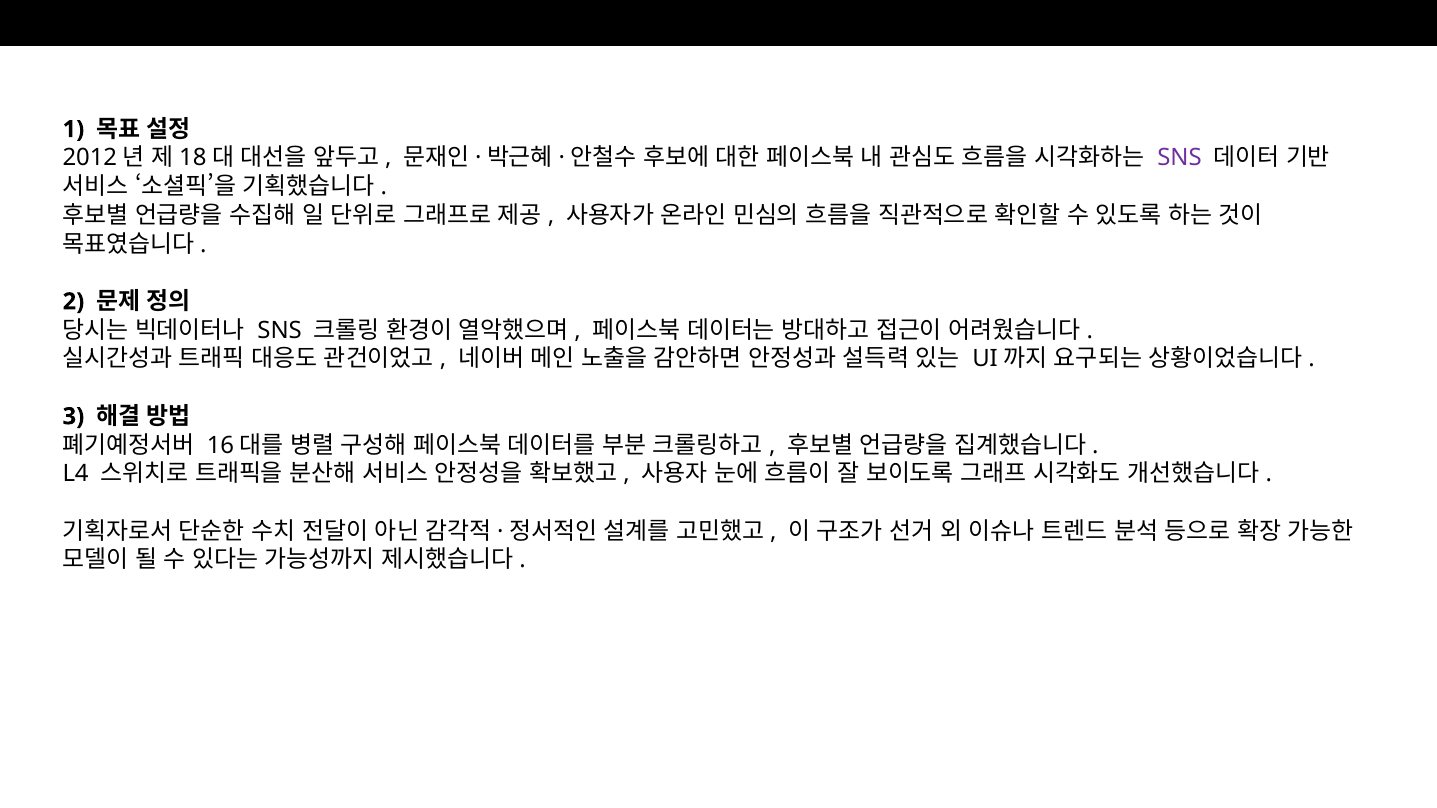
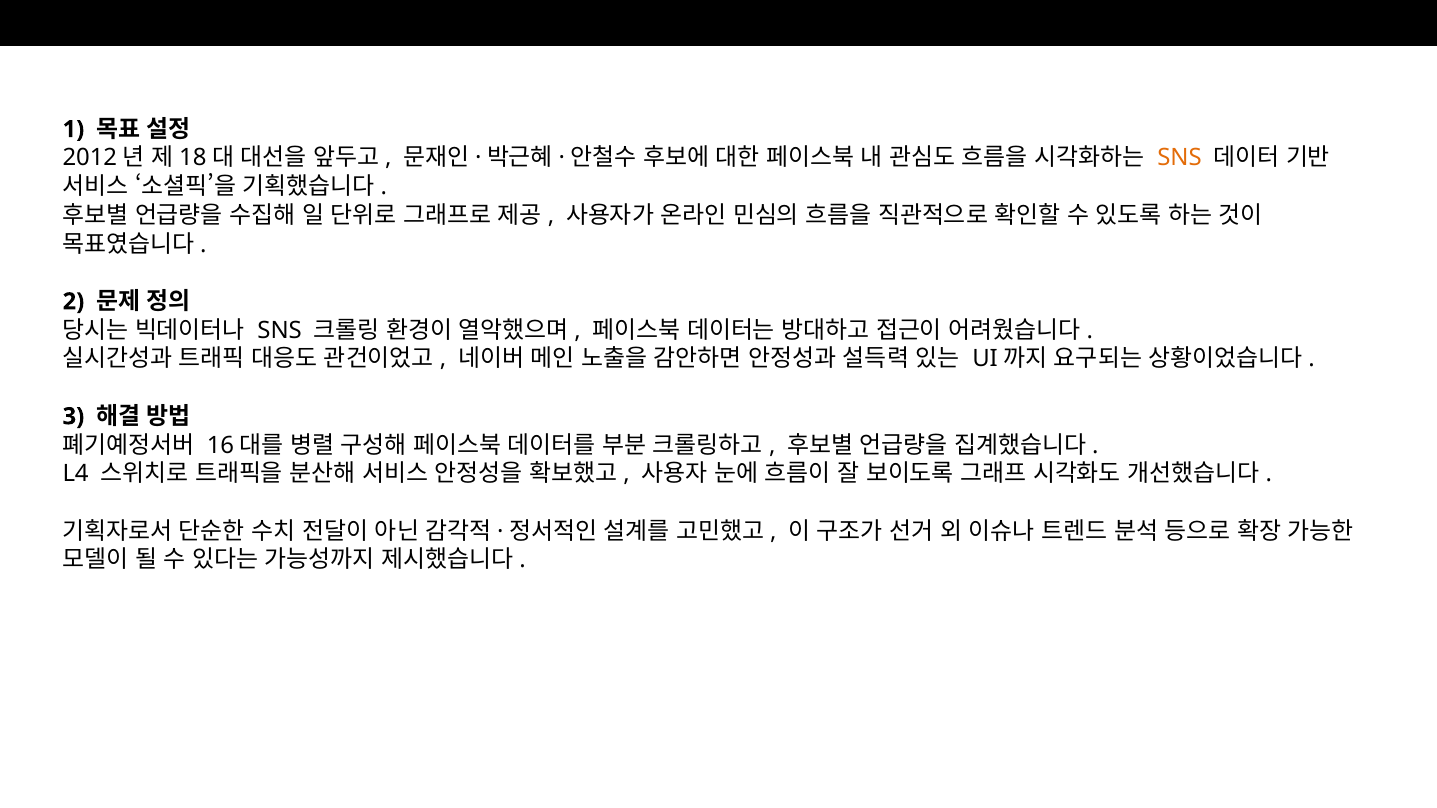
SNS at (1180, 158) colour: purple -> orange
